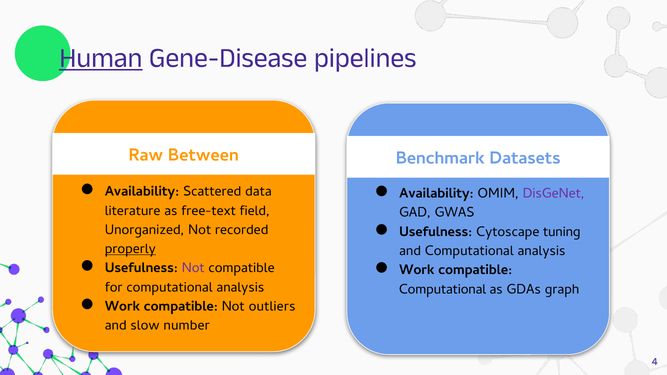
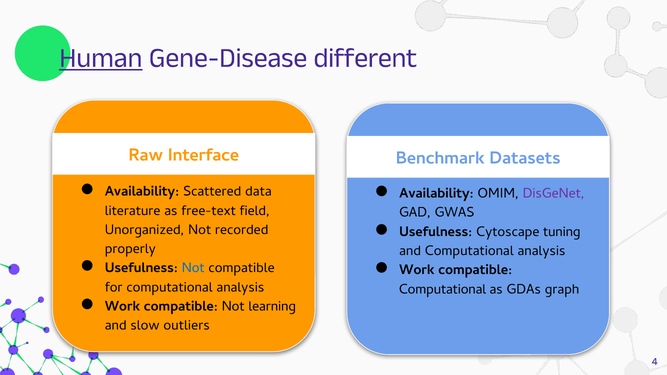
pipelines: pipelines -> different
Between: Between -> Interface
properly underline: present -> none
Not at (193, 268) colour: purple -> blue
outliers: outliers -> learning
number: number -> outliers
